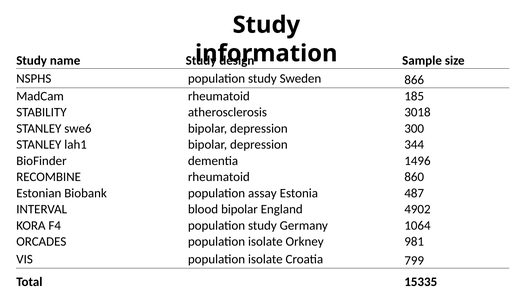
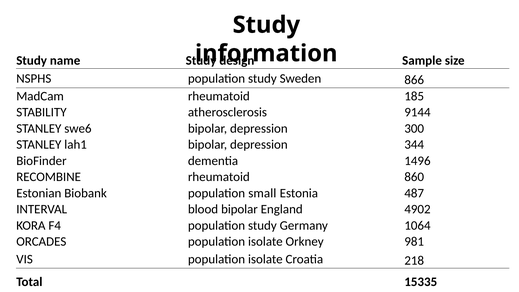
3018: 3018 -> 9144
assay: assay -> small
799: 799 -> 218
